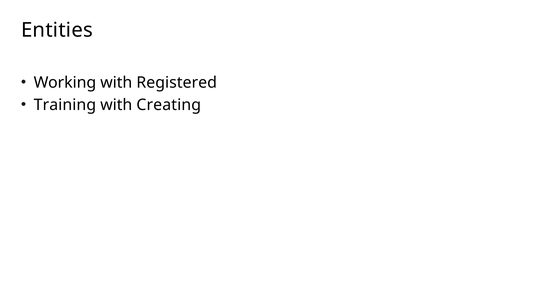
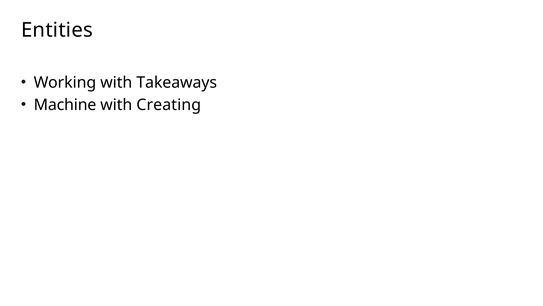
Registered: Registered -> Takeaways
Training: Training -> Machine
